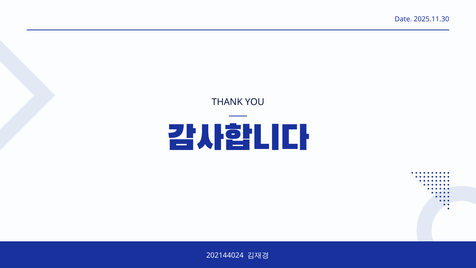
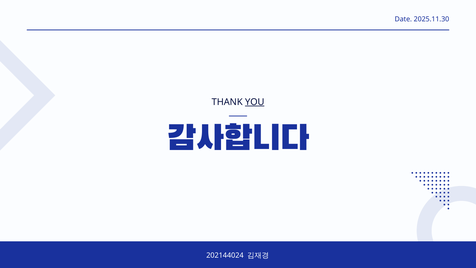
YOU underline: none -> present
